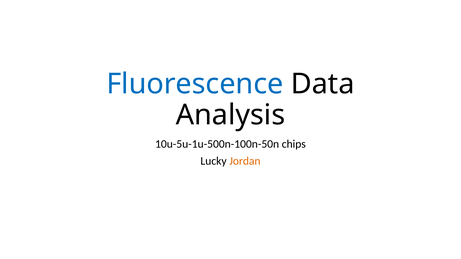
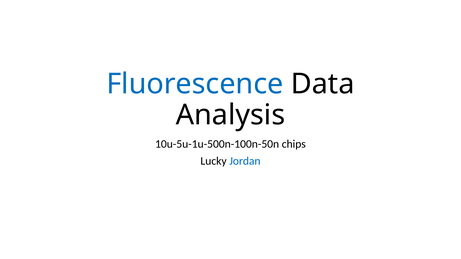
Jordan colour: orange -> blue
